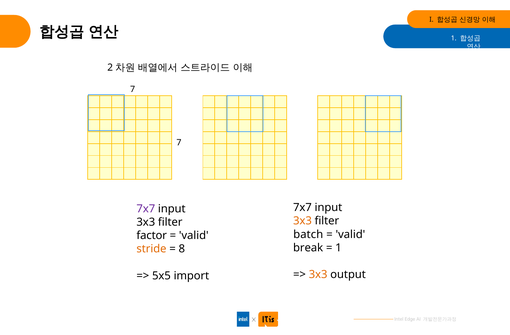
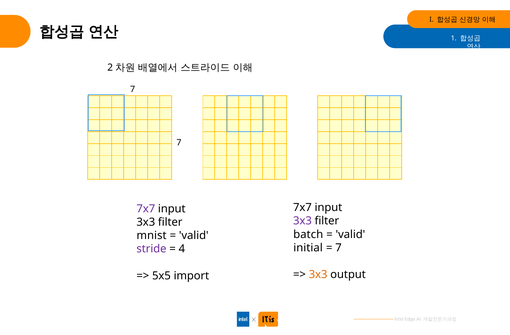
3x3 at (302, 221) colour: orange -> purple
factor: factor -> mnist
break: break -> initial
1 at (338, 248): 1 -> 7
stride colour: orange -> purple
8: 8 -> 4
